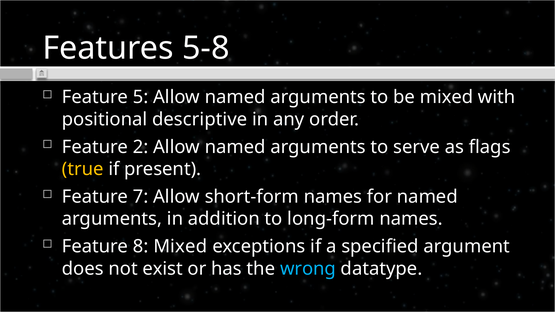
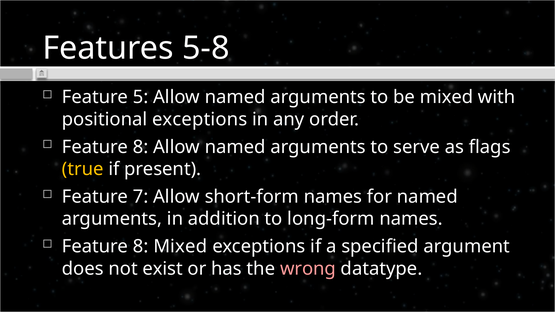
positional descriptive: descriptive -> exceptions
2 at (141, 147): 2 -> 8
wrong colour: light blue -> pink
